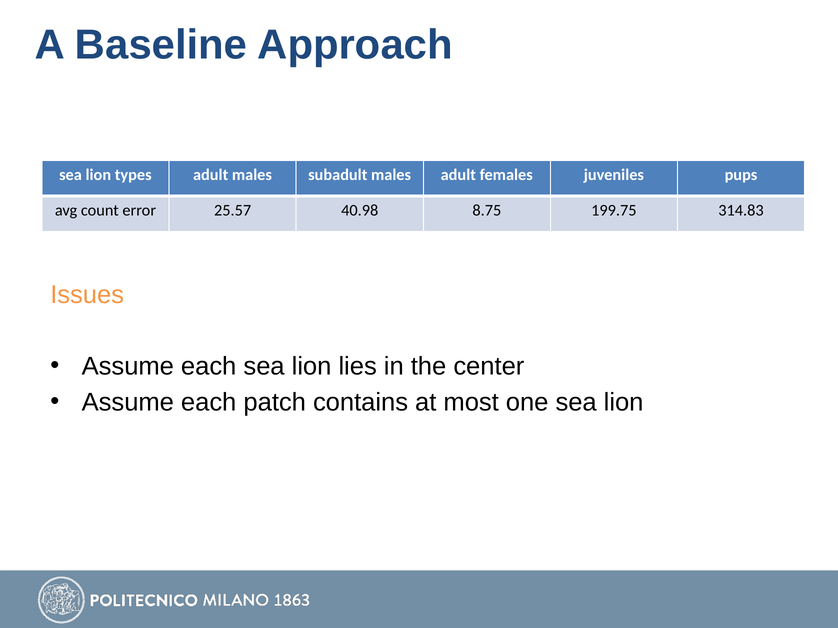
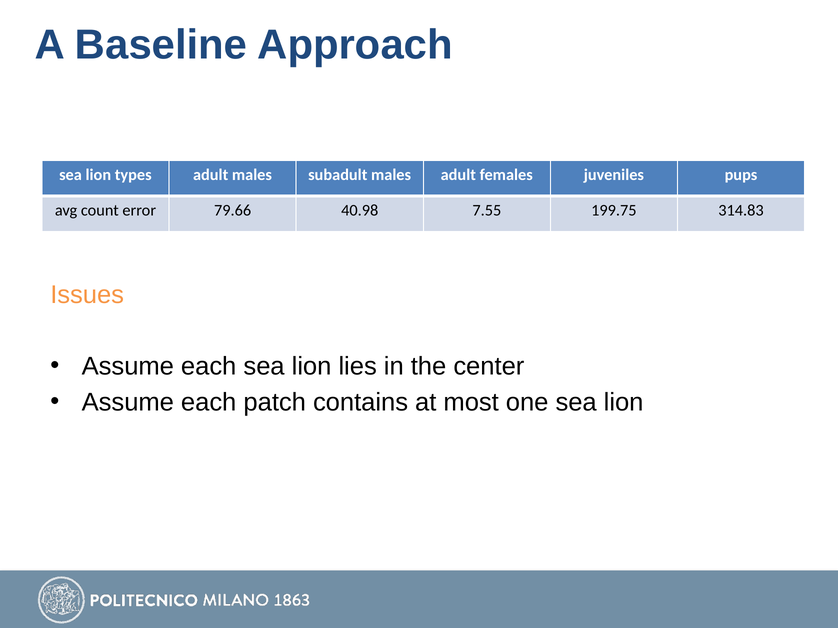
25.57: 25.57 -> 79.66
8.75: 8.75 -> 7.55
